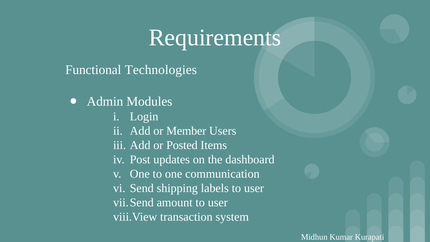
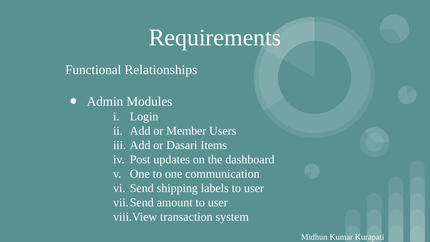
Technologies: Technologies -> Relationships
Posted: Posted -> Dasari
